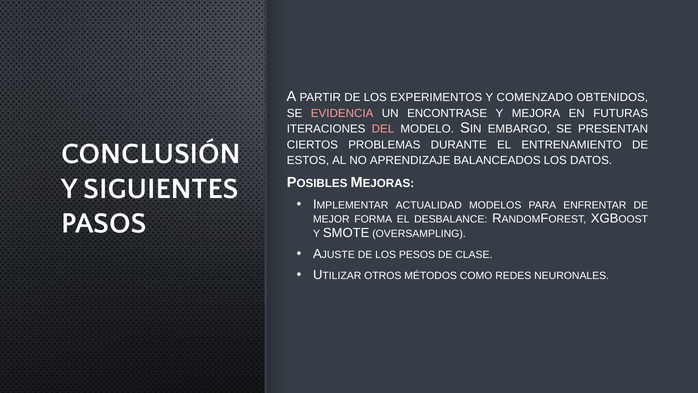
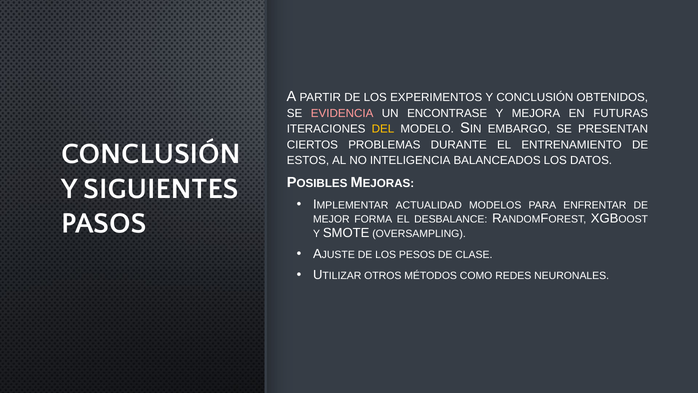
Y COMENZADO: COMENZADO -> CONCLUSIÓN
DEL colour: pink -> yellow
APRENDIZAJE: APRENDIZAJE -> INTELIGENCIA
